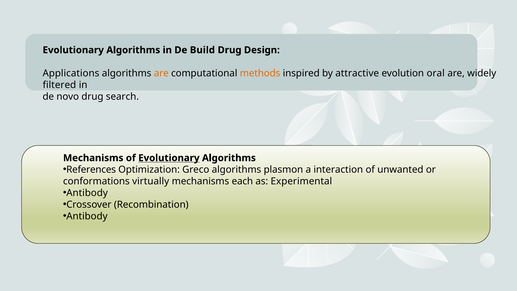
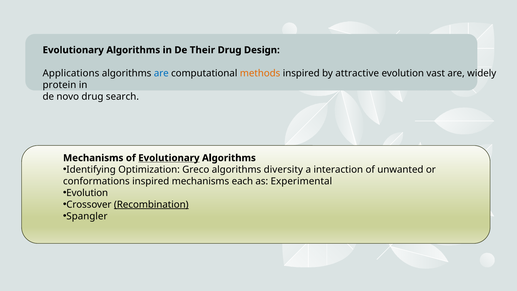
Build: Build -> Their
are at (161, 73) colour: orange -> blue
oral: oral -> vast
filtered: filtered -> protein
References: References -> Identifying
plasmon: plasmon -> diversity
conformations virtually: virtually -> inspired
Antibody at (87, 193): Antibody -> Evolution
Recombination underline: none -> present
Antibody at (87, 216): Antibody -> Spangler
